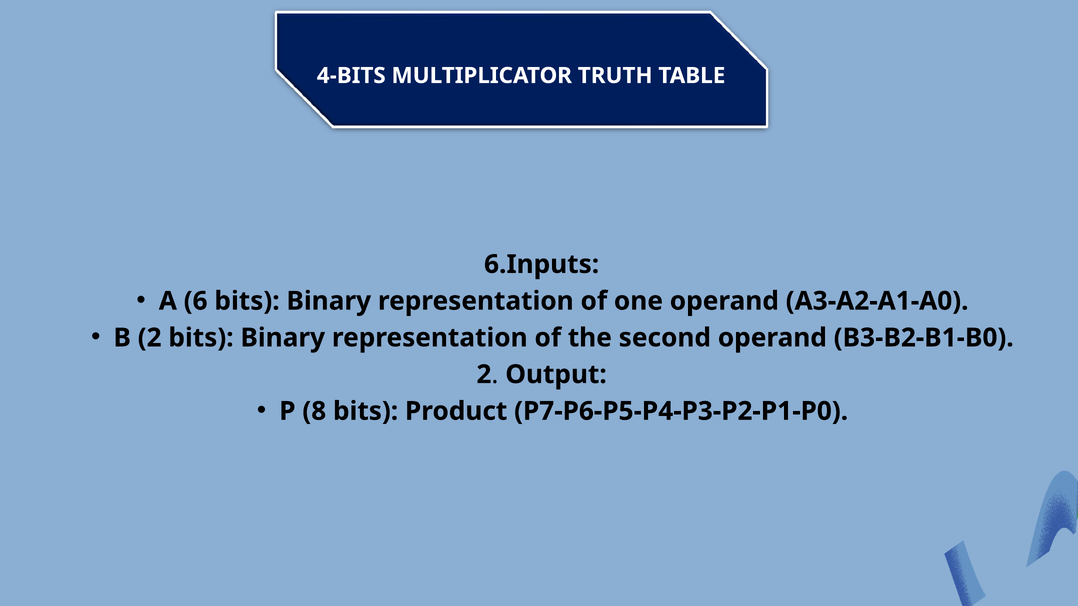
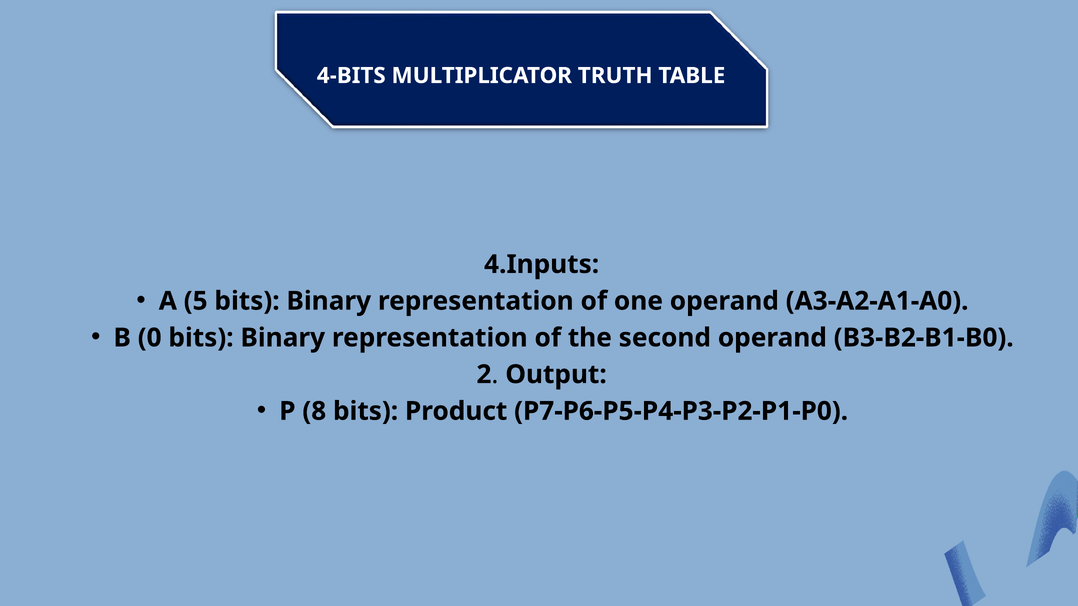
6.Inputs: 6.Inputs -> 4.Inputs
6: 6 -> 5
B 2: 2 -> 0
